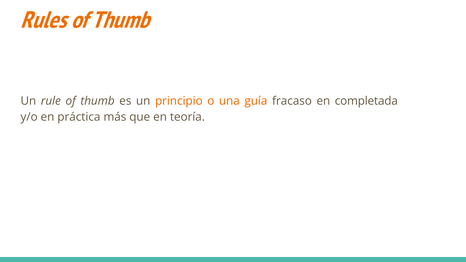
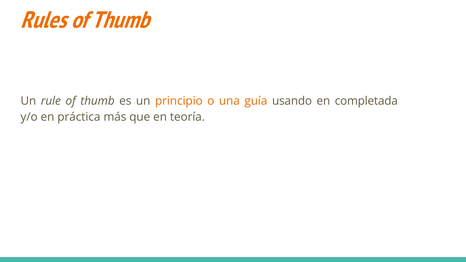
fracaso: fracaso -> usando
